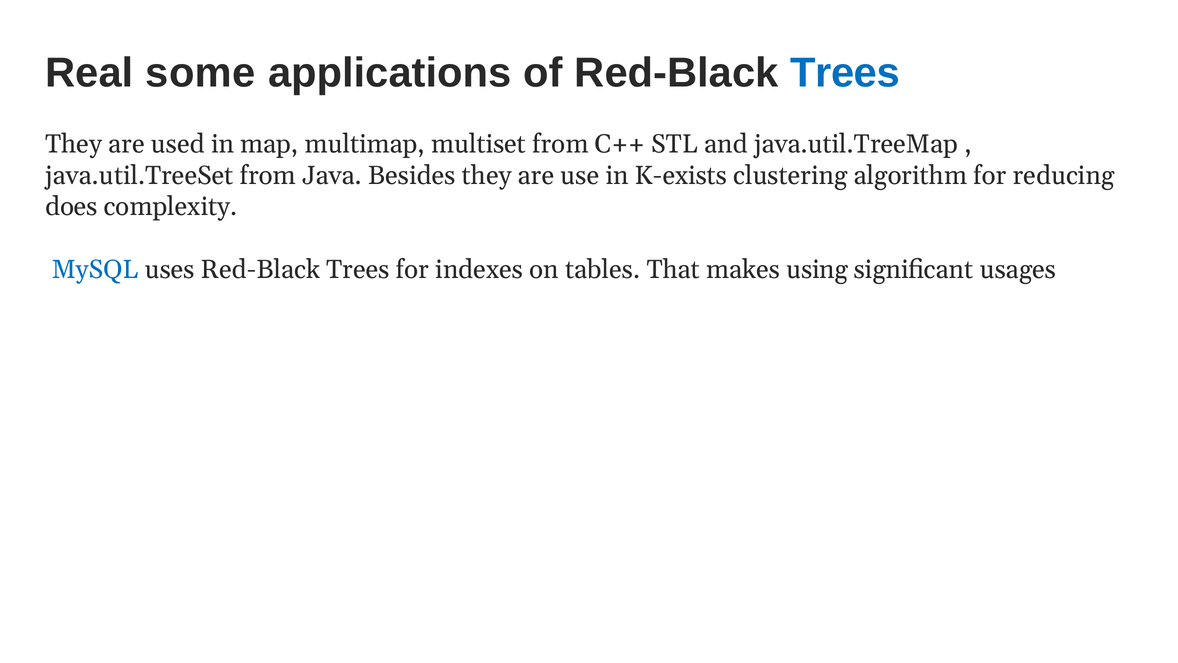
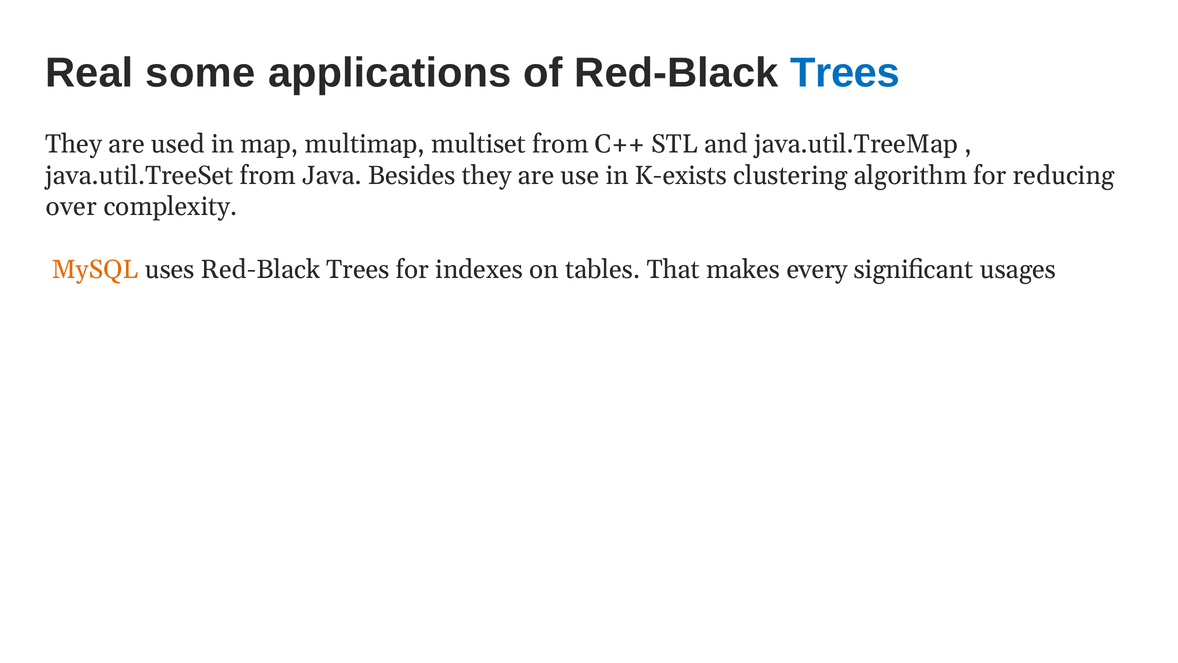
does: does -> over
MySQL colour: blue -> orange
using: using -> every
